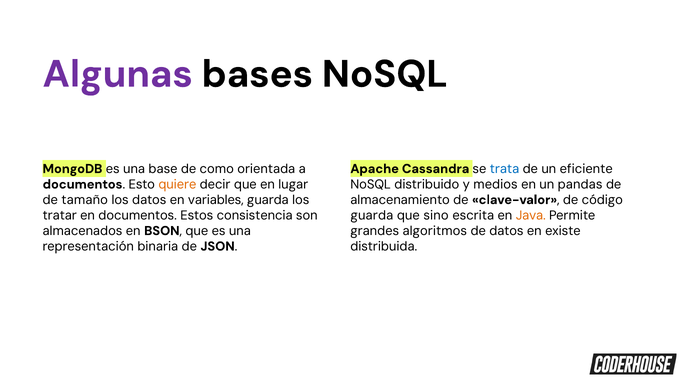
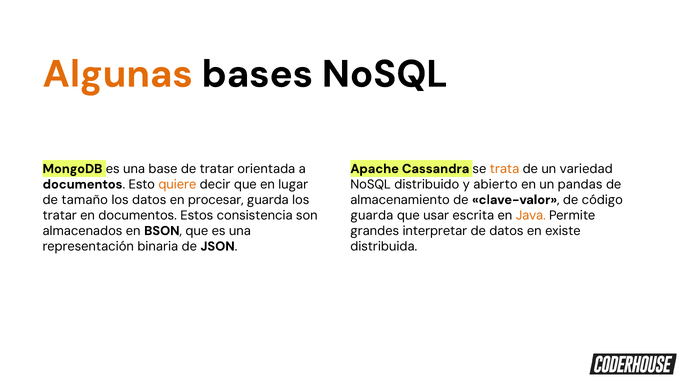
Algunas colour: purple -> orange
de como: como -> tratar
trata colour: blue -> orange
eficiente: eficiente -> variedad
medios: medios -> abierto
variables: variables -> procesar
sino: sino -> usar
algoritmos: algoritmos -> interpretar
